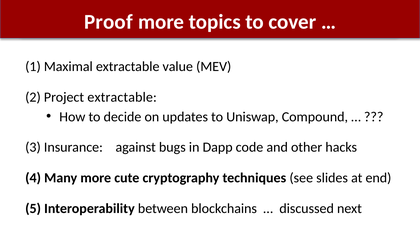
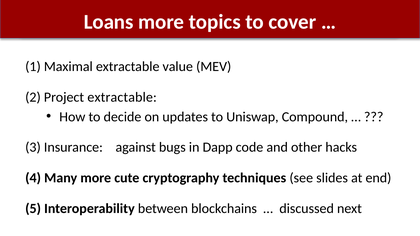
Proof: Proof -> Loans
